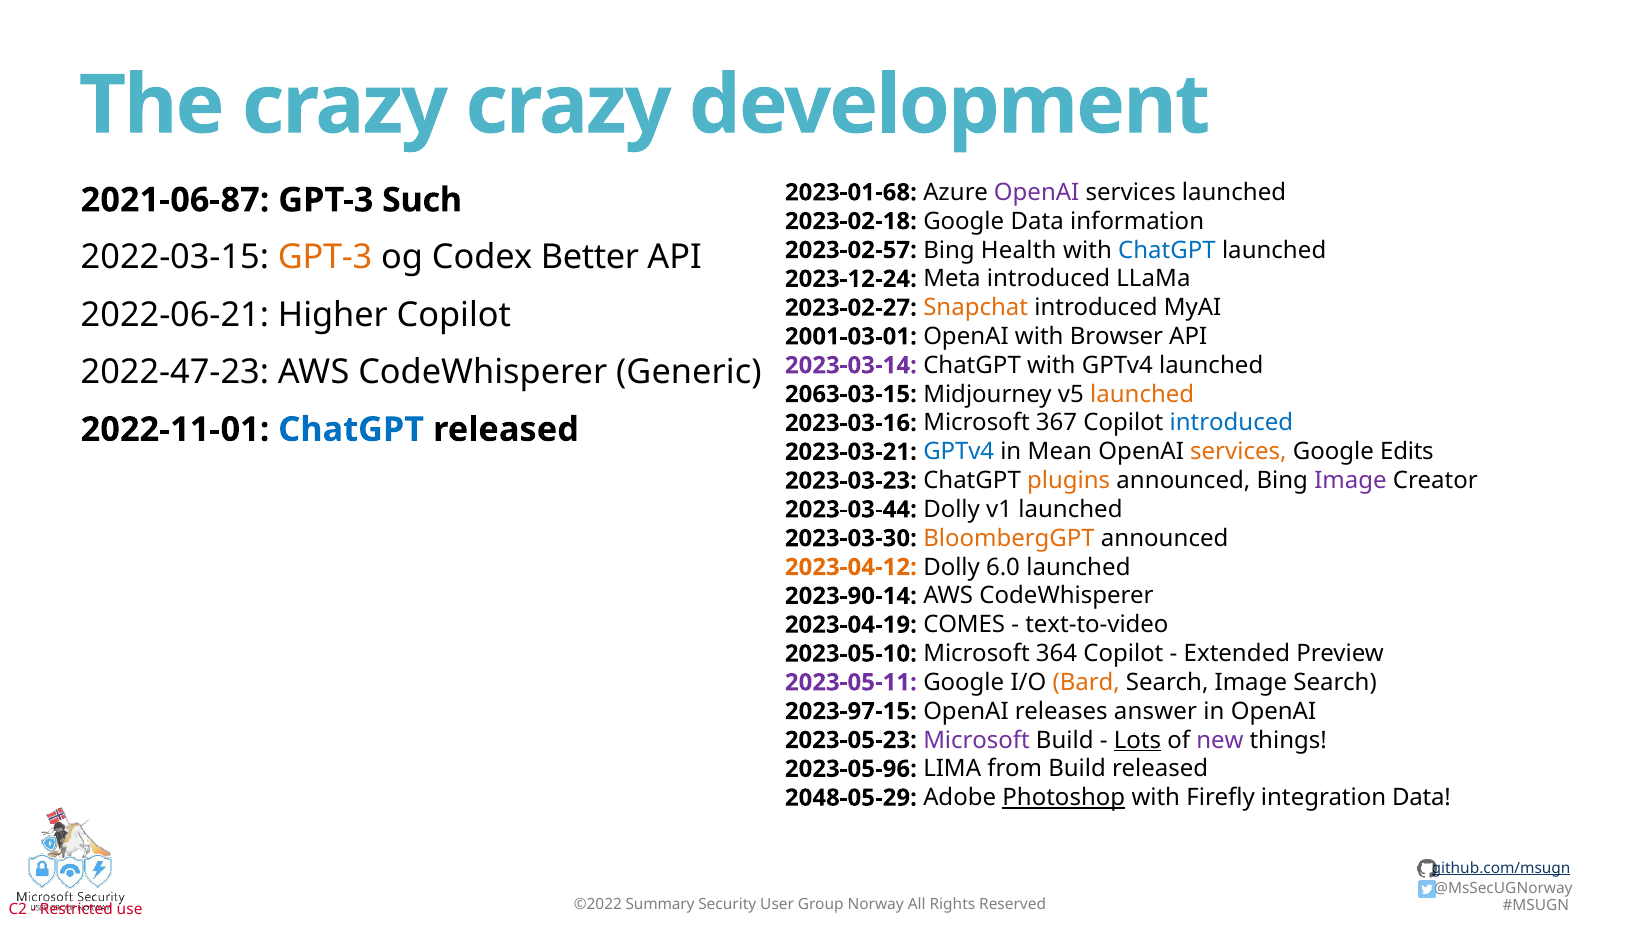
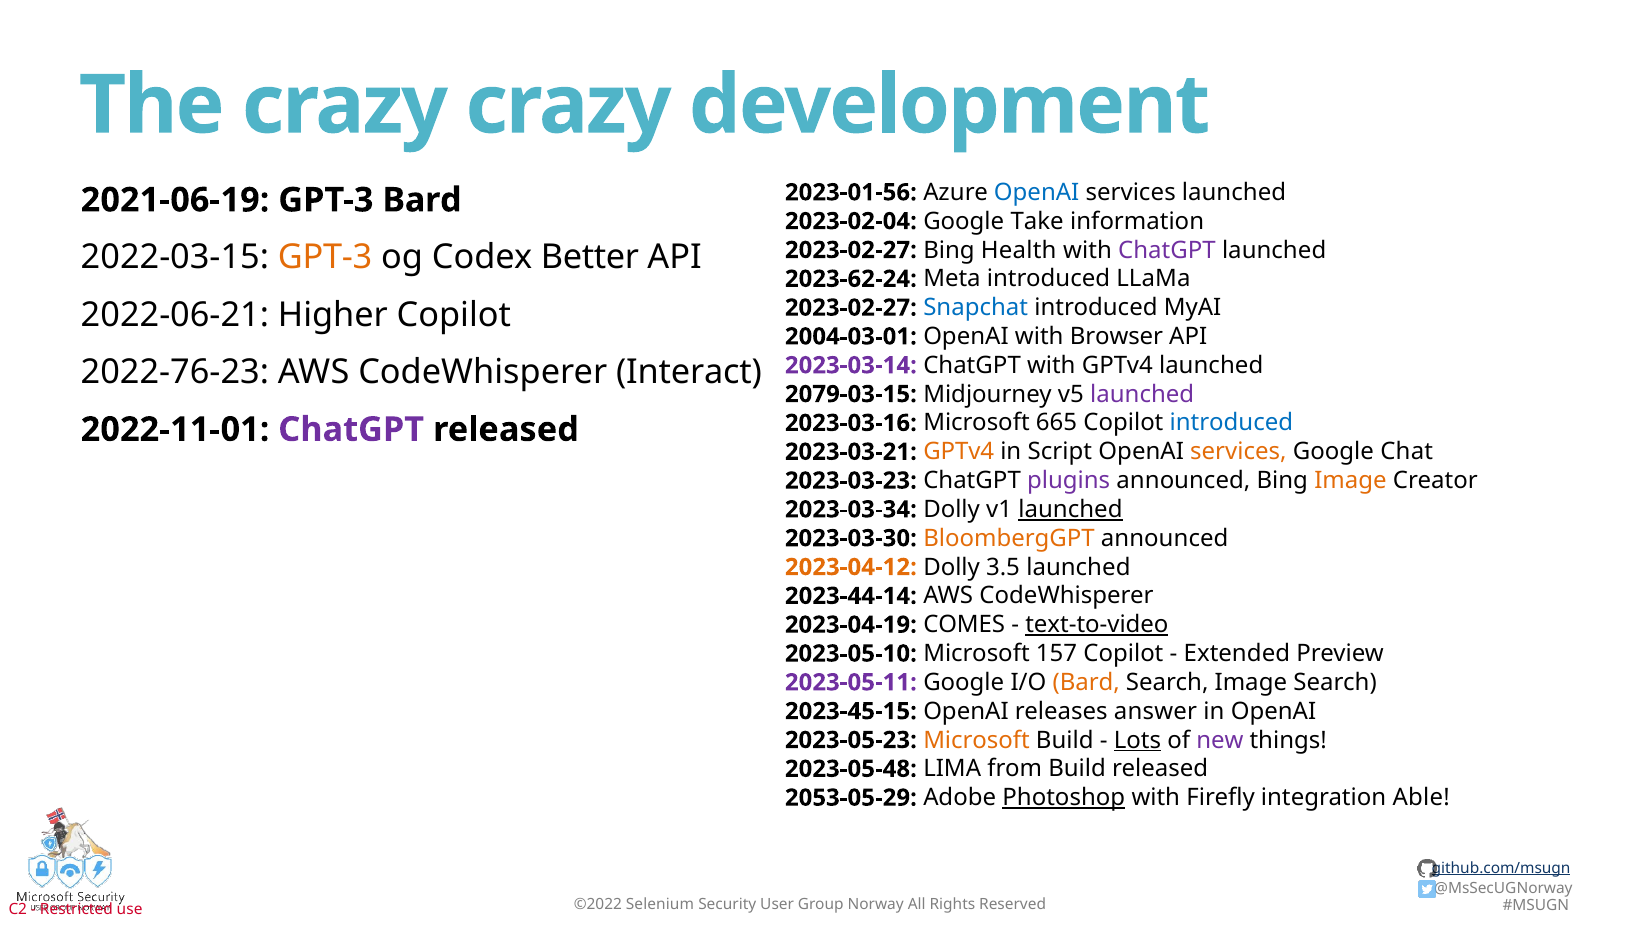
2023-01-68: 2023-01-68 -> 2023-01-56
OpenAI at (1037, 192) colour: purple -> blue
2021-06-87: 2021-06-87 -> 2021-06-19
GPT-3 Such: Such -> Bard
2023-02-18: 2023-02-18 -> 2023-02-04
Google Data: Data -> Take
2023-02-57 at (851, 250): 2023-02-57 -> 2023-02-27
ChatGPT at (1167, 250) colour: blue -> purple
2023-12-24: 2023-12-24 -> 2023-62-24
Snapchat colour: orange -> blue
2001-03-01: 2001-03-01 -> 2004-03-01
2022-47-23: 2022-47-23 -> 2022-76-23
Generic: Generic -> Interact
2063-03-15: 2063-03-15 -> 2079-03-15
launched at (1142, 394) colour: orange -> purple
367: 367 -> 665
ChatGPT at (351, 429) colour: blue -> purple
GPTv4 at (959, 452) colour: blue -> orange
Mean: Mean -> Script
Edits: Edits -> Chat
plugins colour: orange -> purple
Image at (1351, 480) colour: purple -> orange
2023-03-44: 2023-03-44 -> 2023-03-34
launched at (1070, 509) underline: none -> present
6.0: 6.0 -> 3.5
2023-90-14: 2023-90-14 -> 2023-44-14
text-to-video underline: none -> present
364: 364 -> 157
2023-97-15: 2023-97-15 -> 2023-45-15
Microsoft at (977, 740) colour: purple -> orange
2023-05-96: 2023-05-96 -> 2023-05-48
2048-05-29: 2048-05-29 -> 2053-05-29
integration Data: Data -> Able
Summary: Summary -> Selenium
